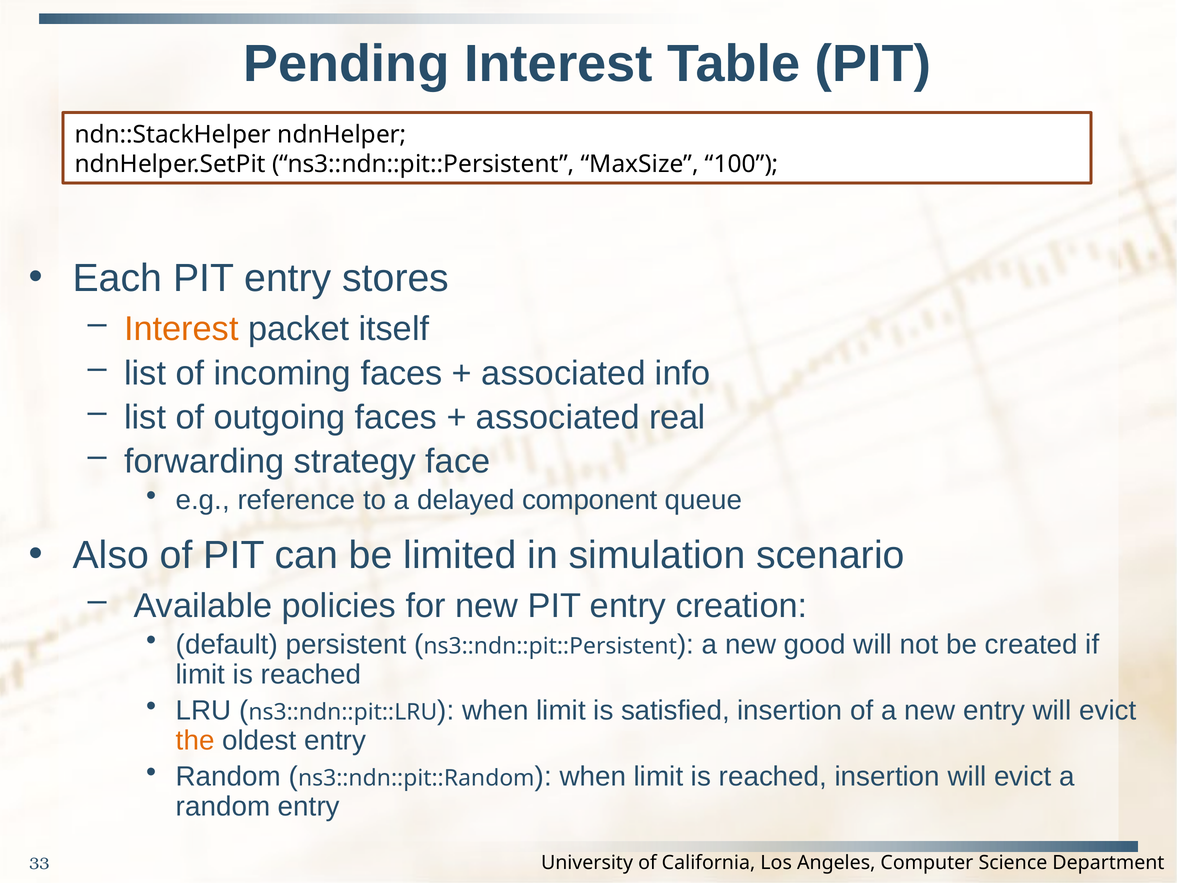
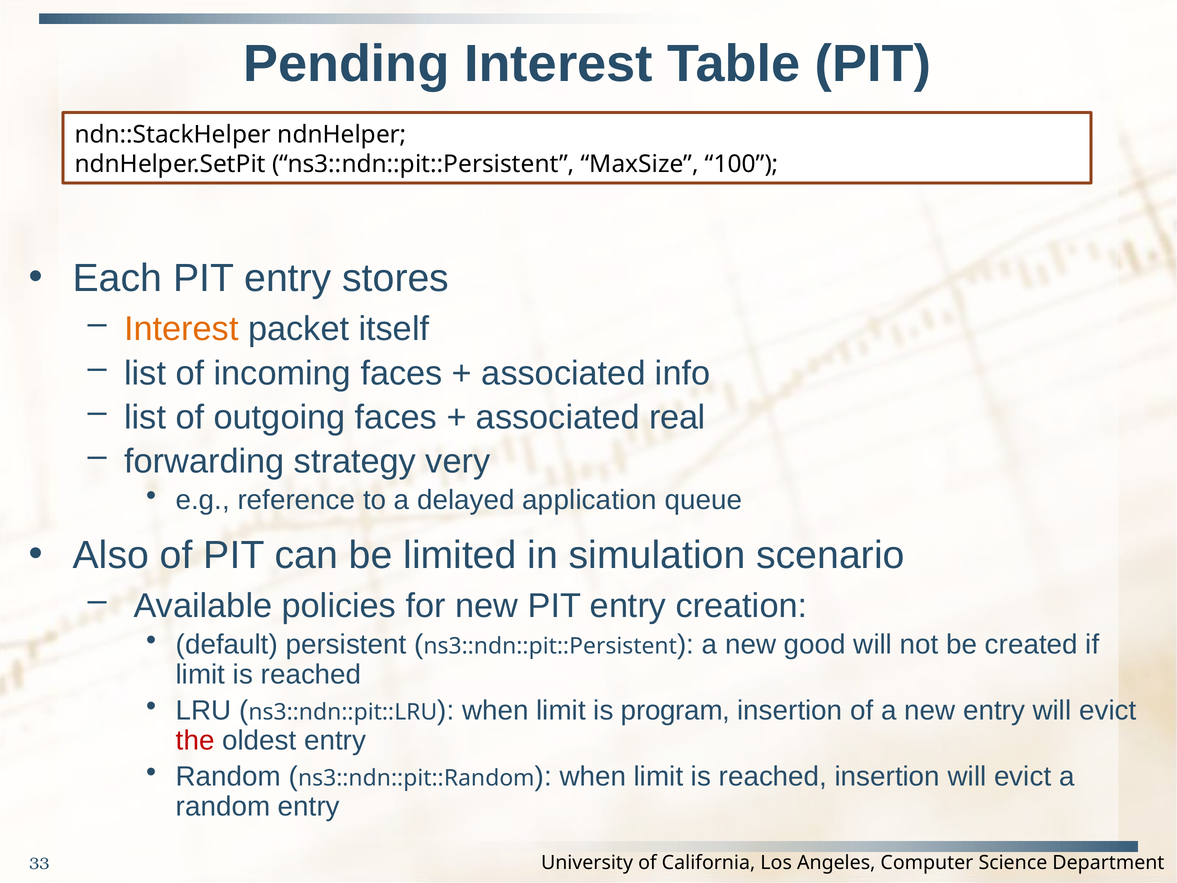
face: face -> very
component: component -> application
satisfied: satisfied -> program
the colour: orange -> red
